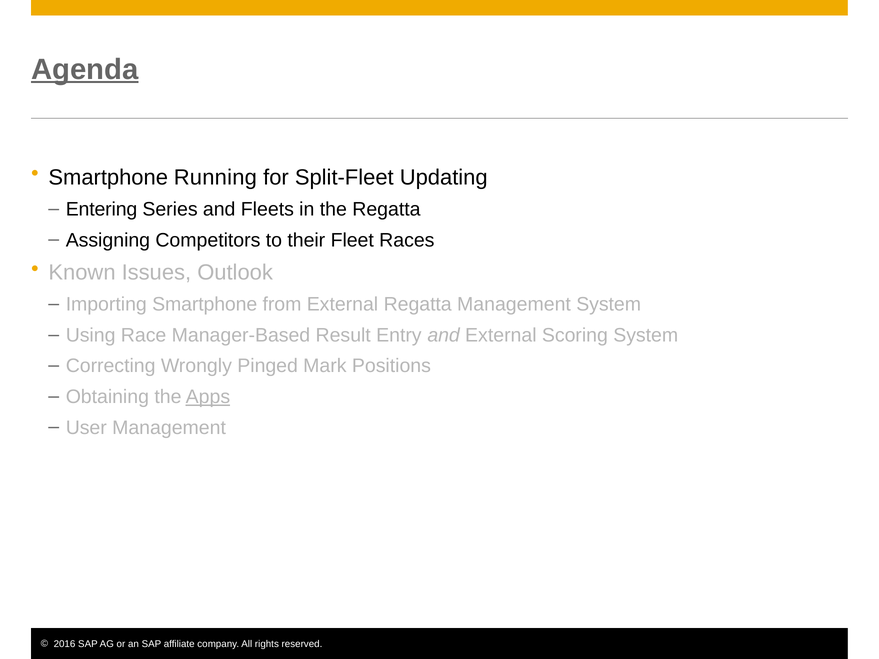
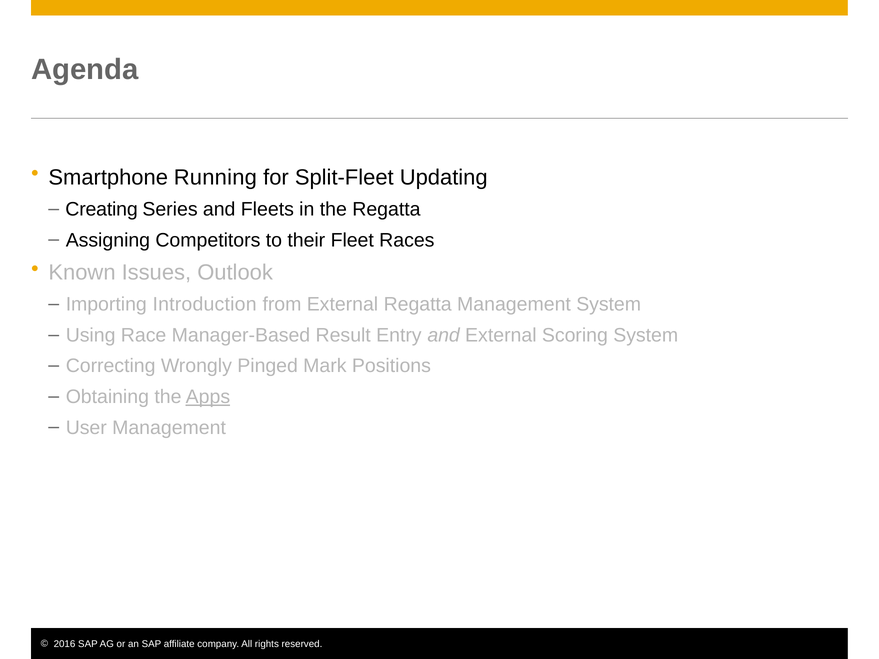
Agenda underline: present -> none
Entering: Entering -> Creating
Importing Smartphone: Smartphone -> Introduction
